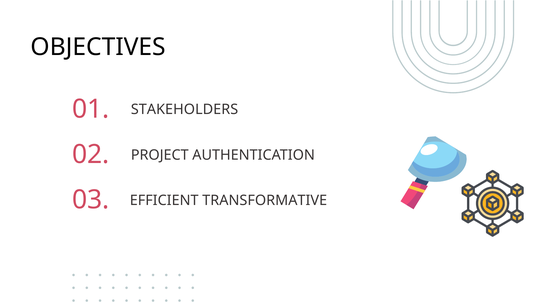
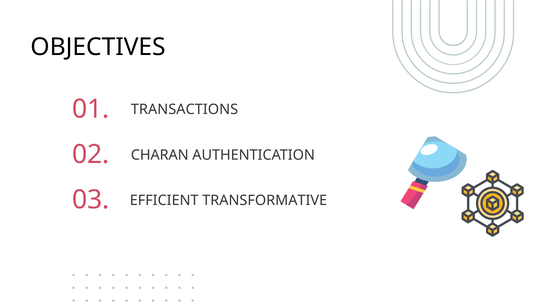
STAKEHOLDERS: STAKEHOLDERS -> TRANSACTIONS
PROJECT: PROJECT -> CHARAN
